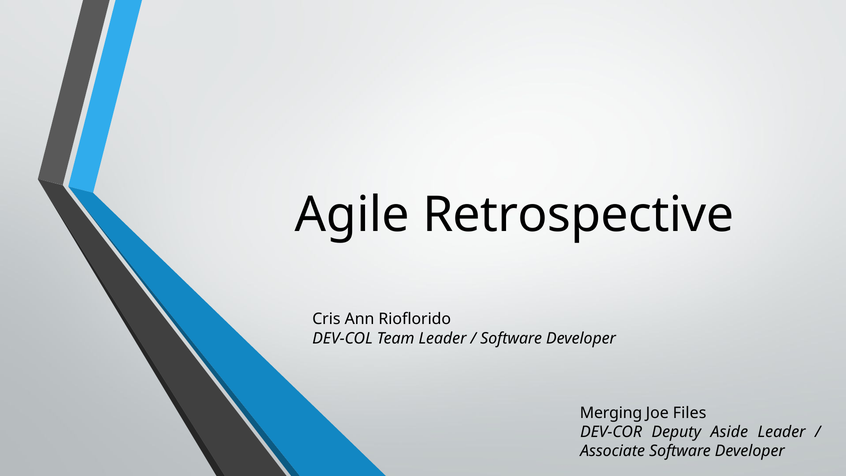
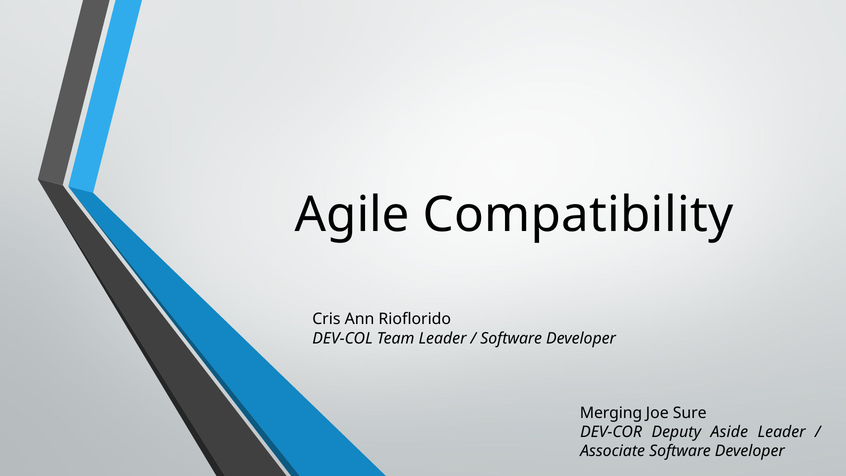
Retrospective: Retrospective -> Compatibility
Files: Files -> Sure
